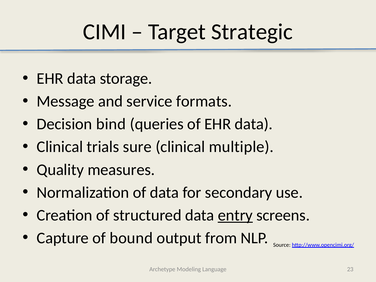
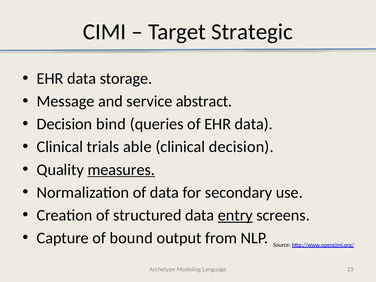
formats: formats -> abstract
sure: sure -> able
clinical multiple: multiple -> decision
measures underline: none -> present
